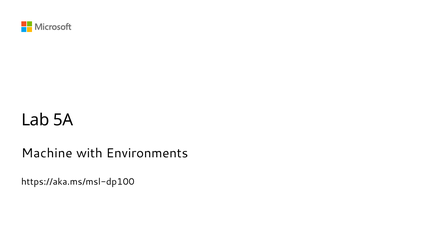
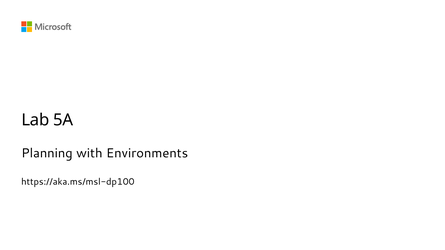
Machine: Machine -> Planning
